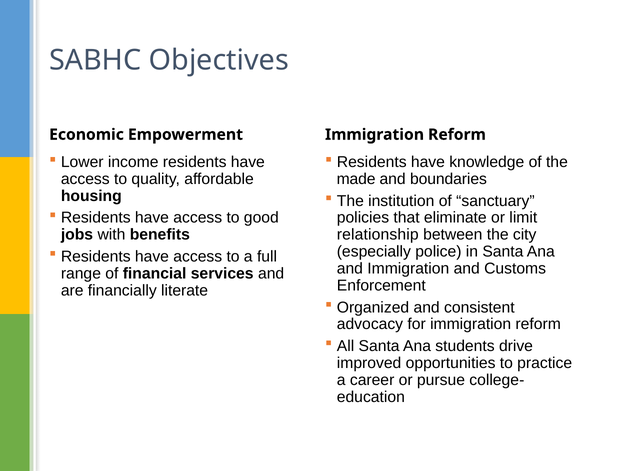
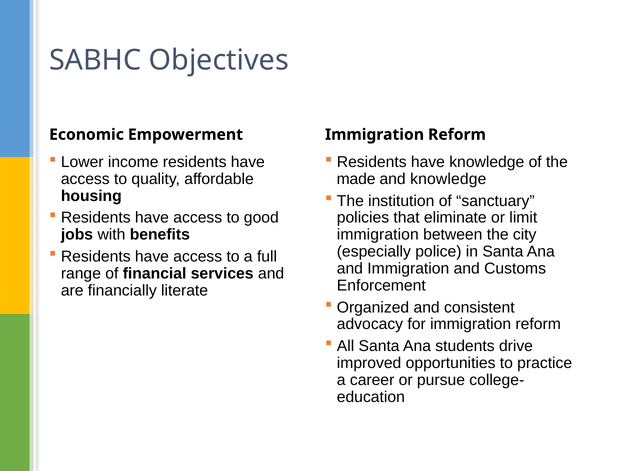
and boundaries: boundaries -> knowledge
relationship at (378, 235): relationship -> immigration
